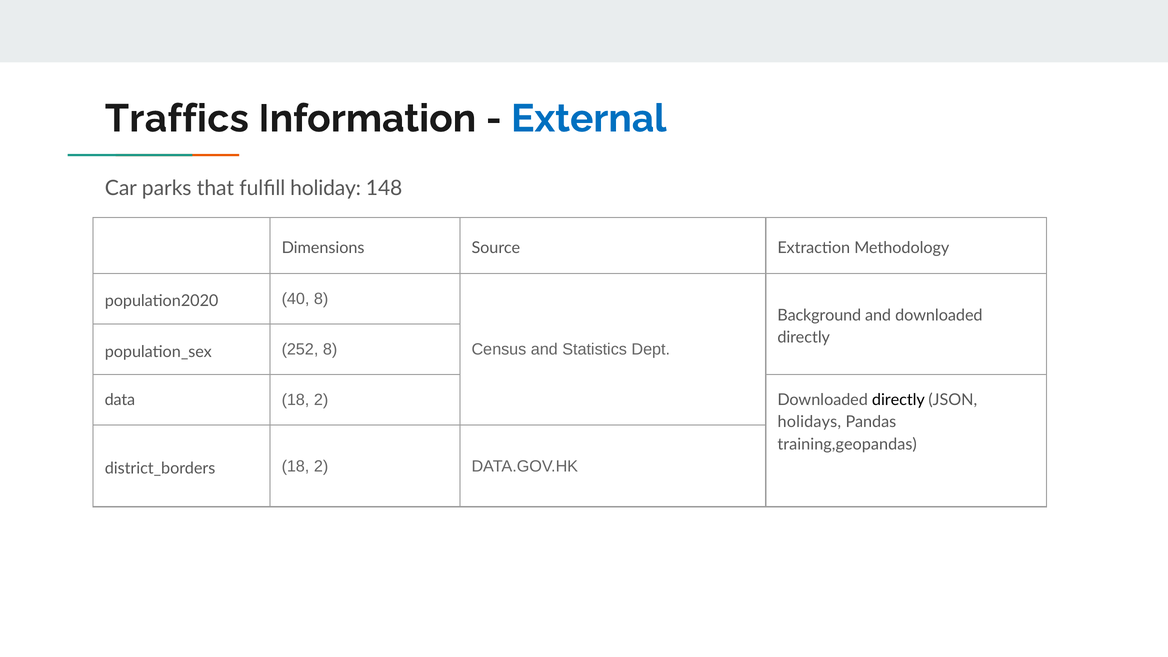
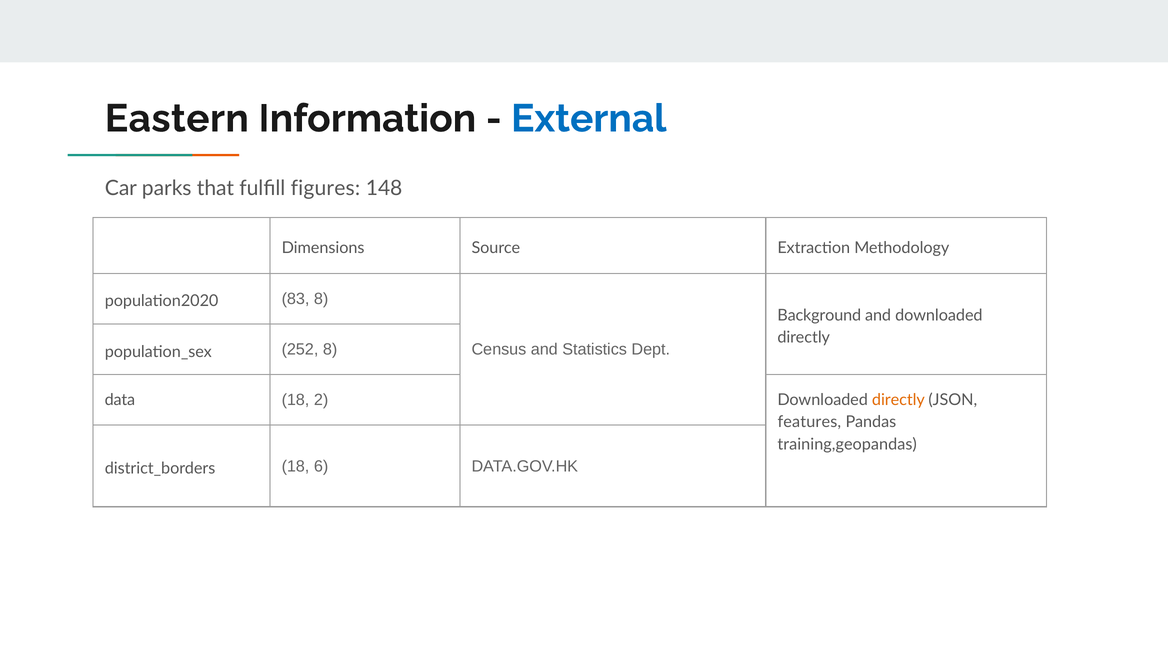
Traffics: Traffics -> Eastern
holiday: holiday -> figures
40: 40 -> 83
directly at (898, 400) colour: black -> orange
holidays: holidays -> features
2 at (321, 466): 2 -> 6
